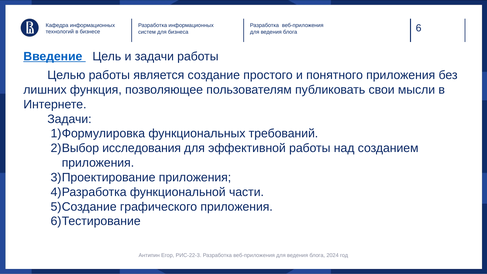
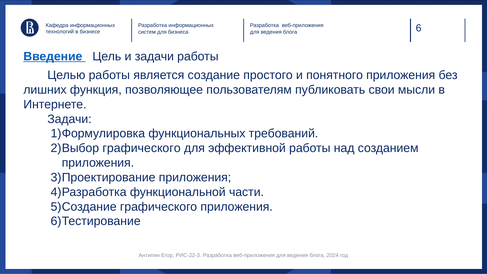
исследования at (142, 148): исследования -> графического
